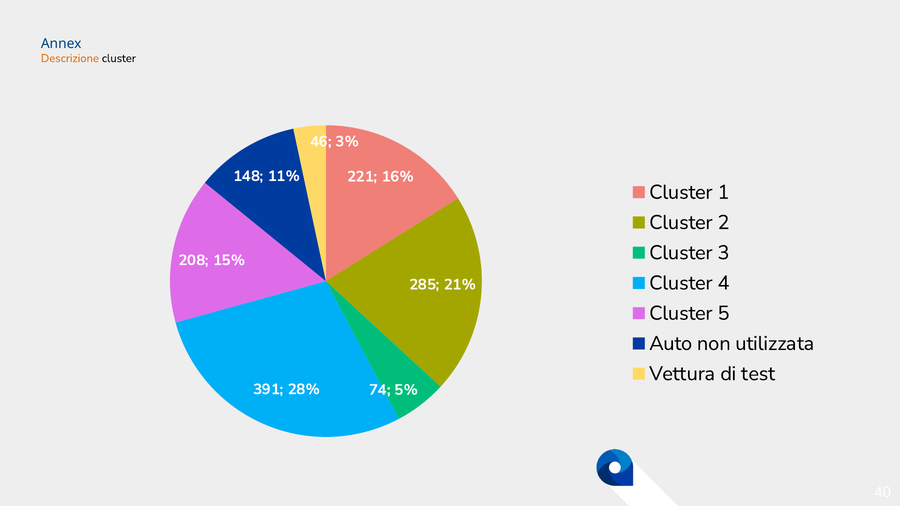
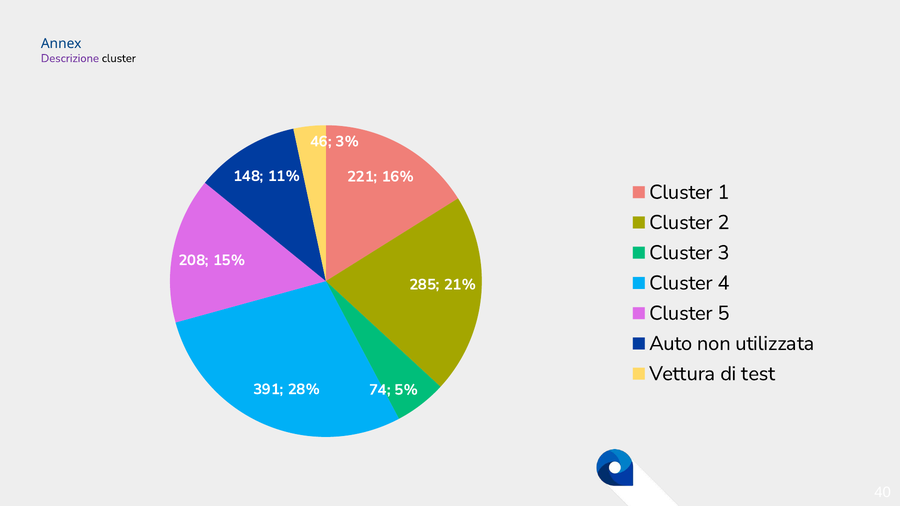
Descrizione colour: orange -> purple
